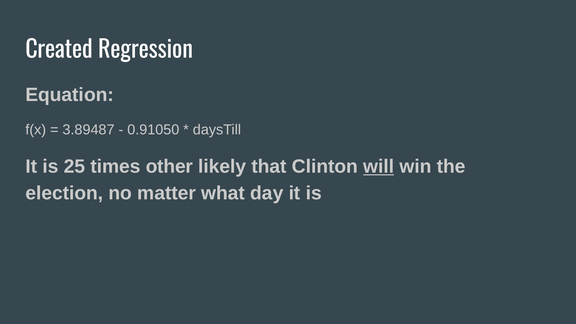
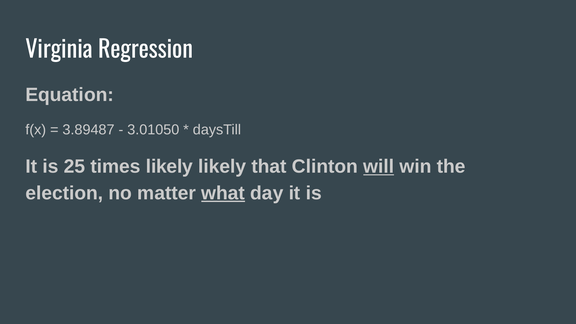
Created: Created -> Virginia
0.91050: 0.91050 -> 3.01050
times other: other -> likely
what underline: none -> present
